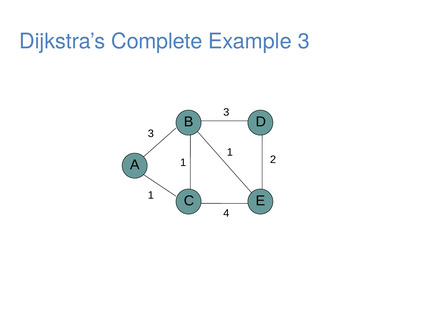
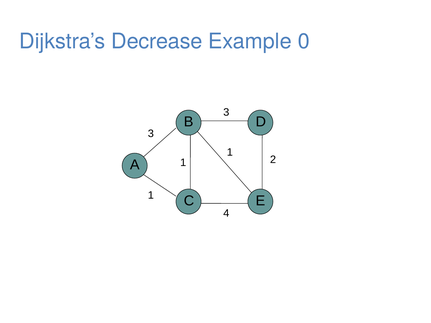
Complete: Complete -> Decrease
Example 3: 3 -> 0
